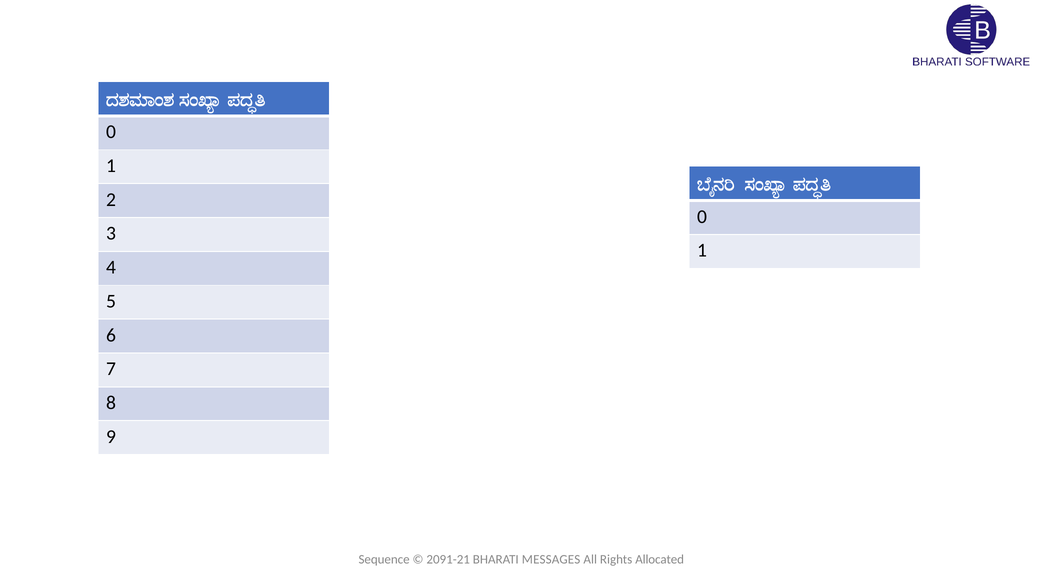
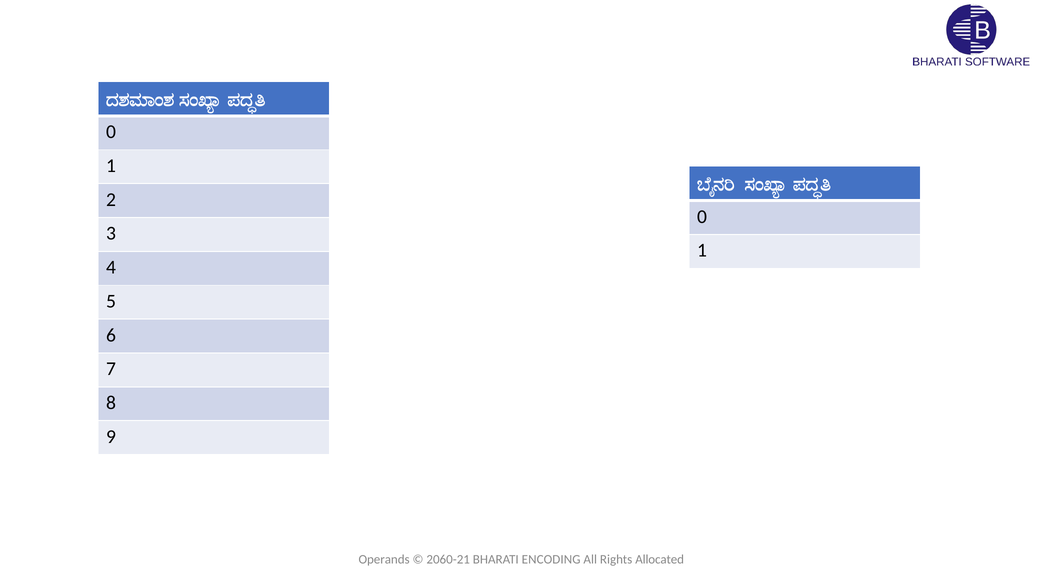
Sequence: Sequence -> Operands
2091-21: 2091-21 -> 2060-21
MESSAGES: MESSAGES -> ENCODING
